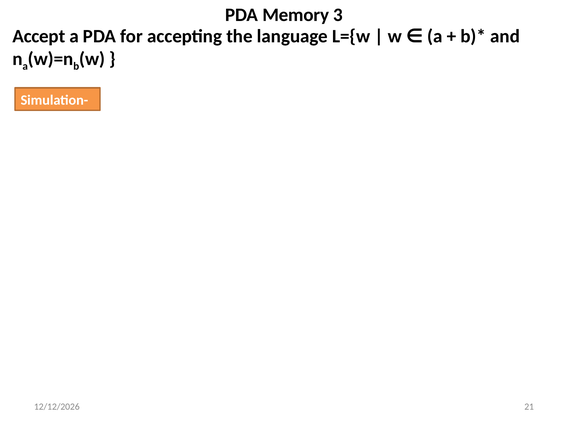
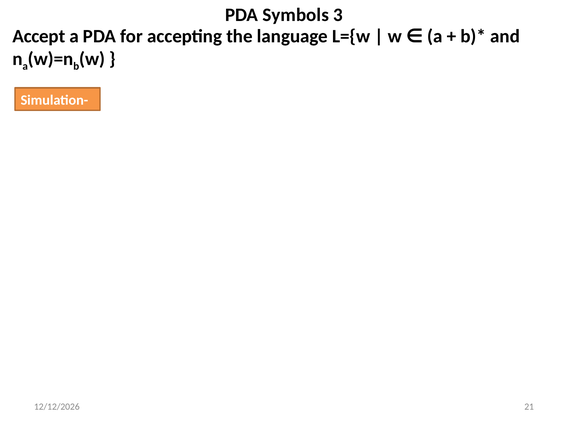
Memory: Memory -> Symbols
